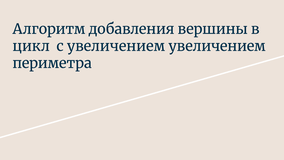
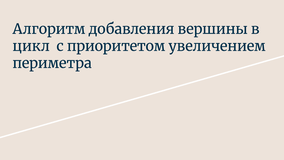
с увеличением: увеличением -> приоритетом
